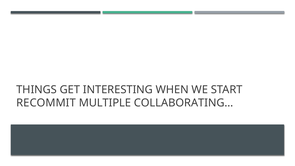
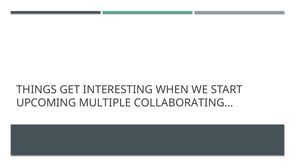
RECOMMIT: RECOMMIT -> UPCOMING
